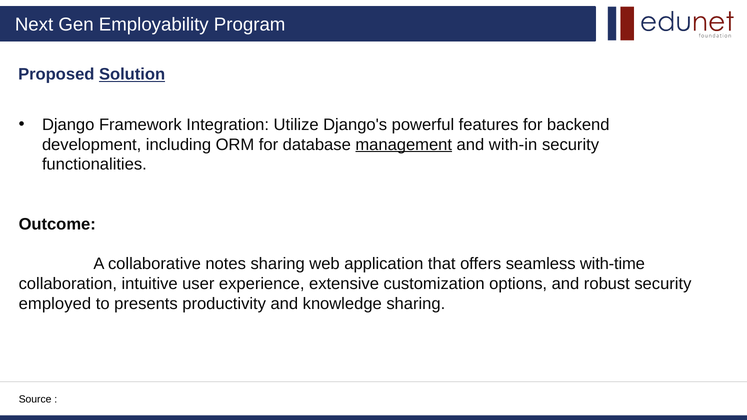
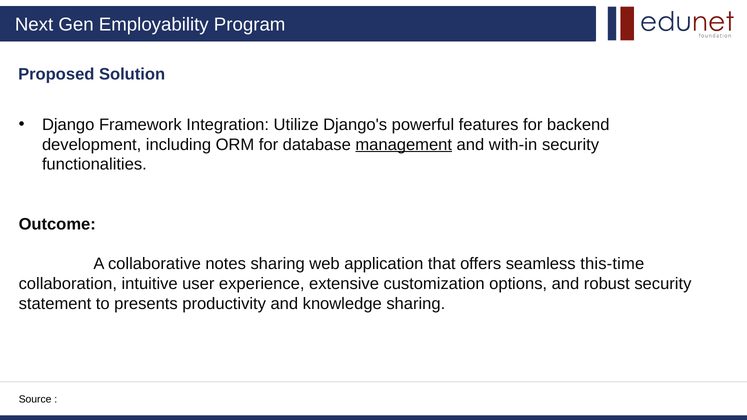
Solution underline: present -> none
with-time: with-time -> this-time
employed: employed -> statement
